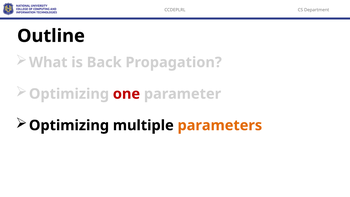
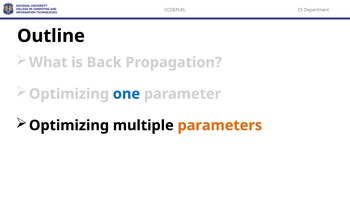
one colour: red -> blue
